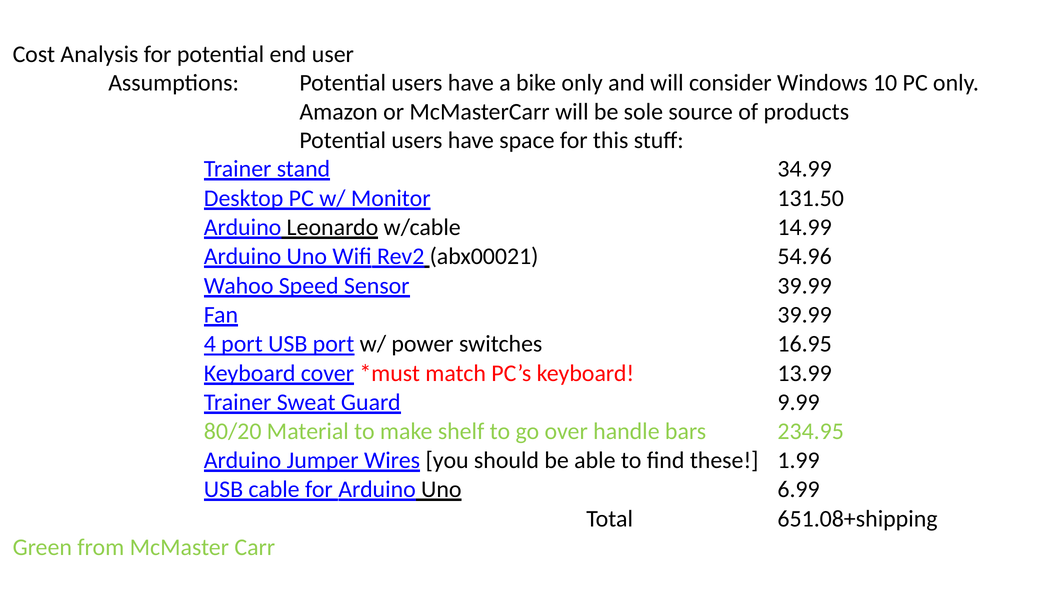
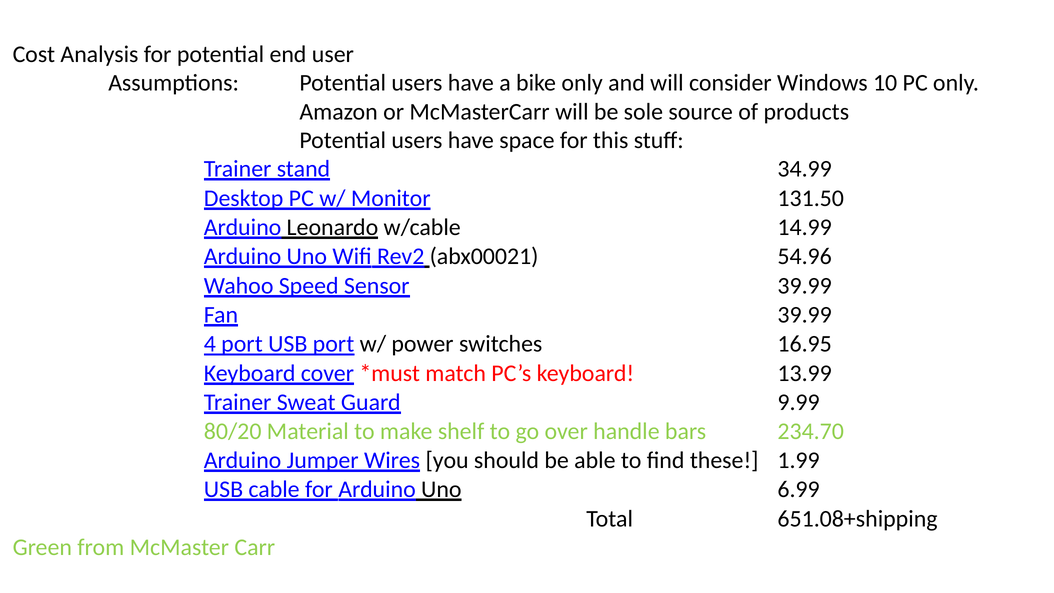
234.95: 234.95 -> 234.70
